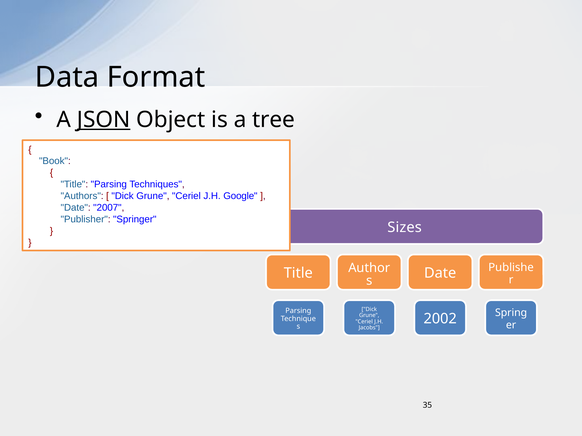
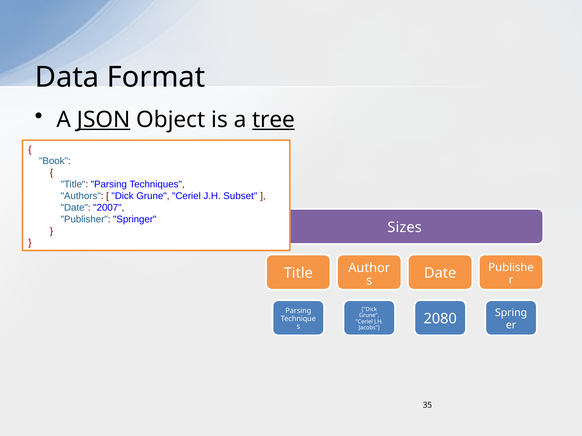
tree underline: none -> present
Google: Google -> Subset
2002: 2002 -> 2080
